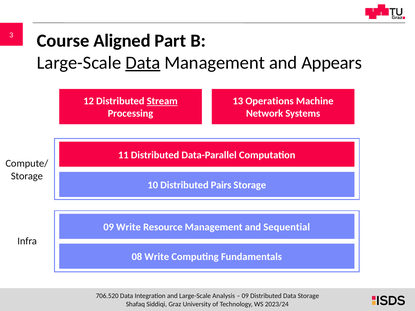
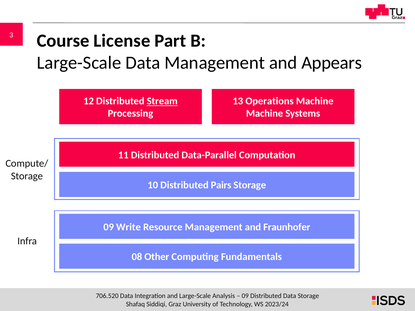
Aligned: Aligned -> License
Data at (143, 63) underline: present -> none
Network at (265, 114): Network -> Machine
Sequential: Sequential -> Fraunhofer
08 Write: Write -> Other
